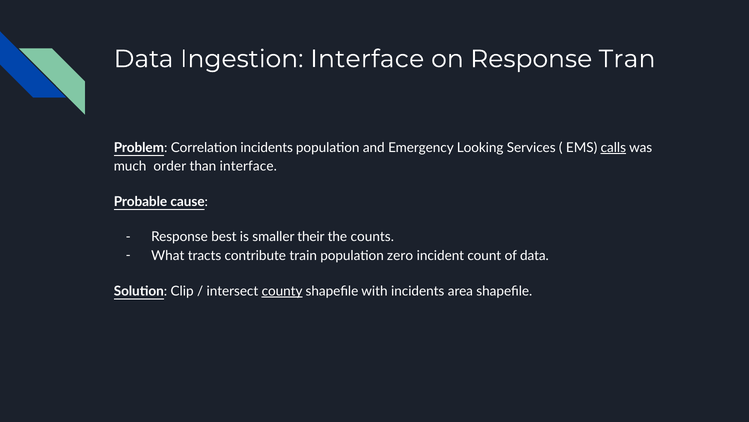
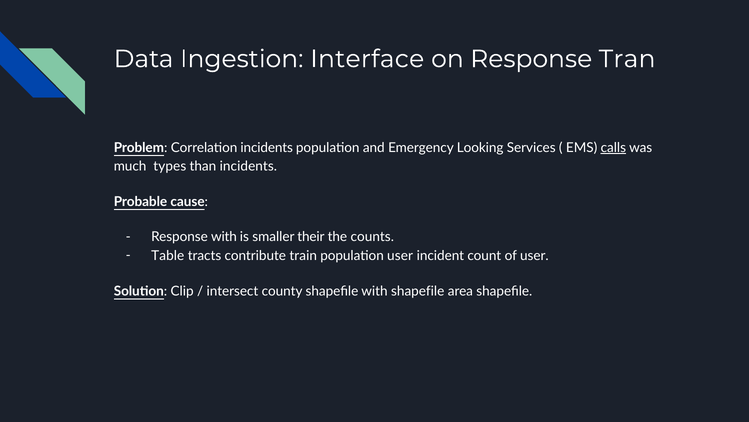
order: order -> types
than interface: interface -> incidents
Response best: best -> with
What: What -> Table
population zero: zero -> user
of data: data -> user
county underline: present -> none
with incidents: incidents -> shapefile
